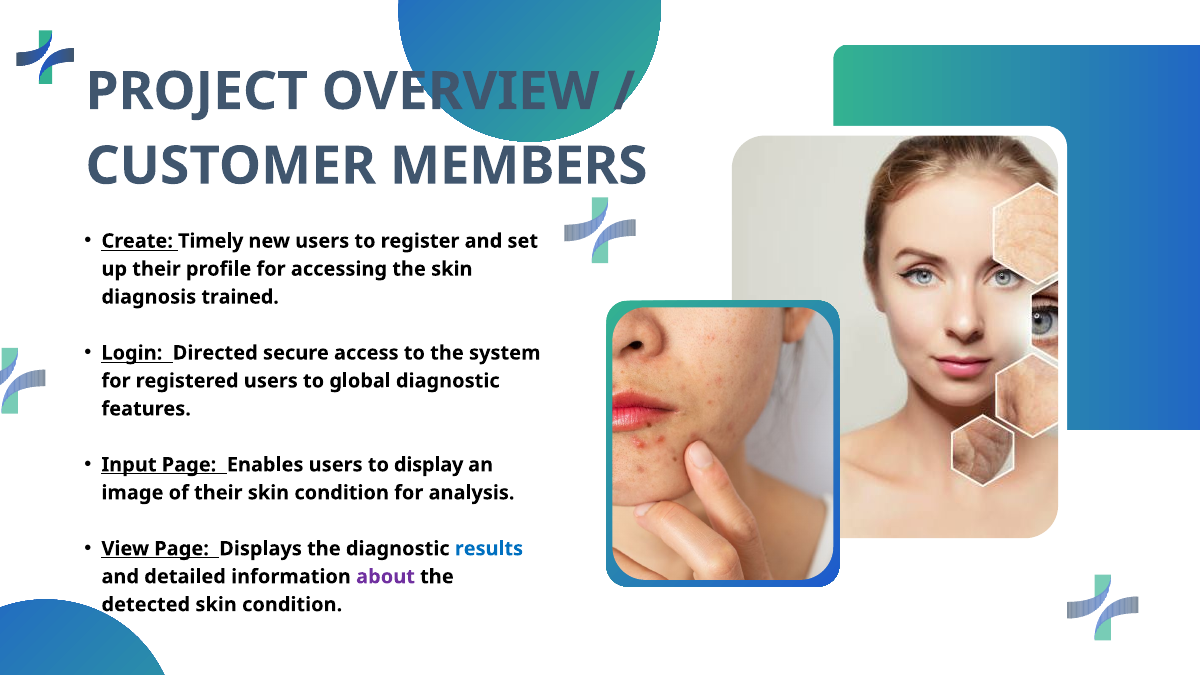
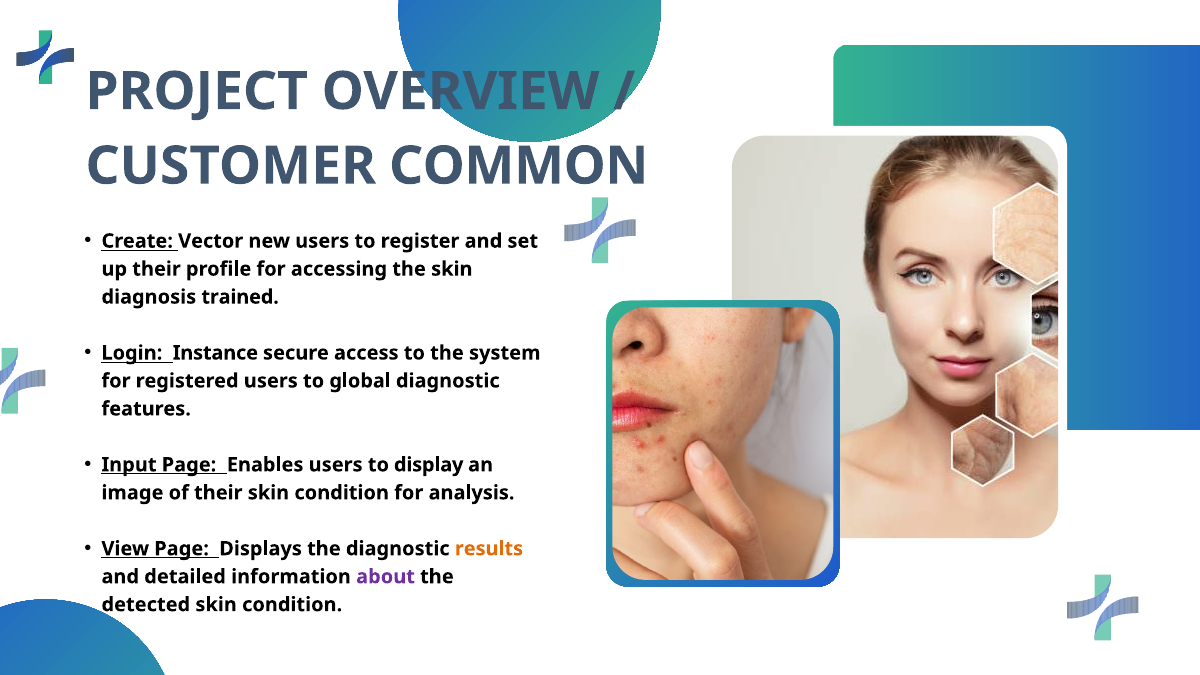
MEMBERS: MEMBERS -> COMMON
Timely: Timely -> Vector
Directed: Directed -> Instance
results colour: blue -> orange
